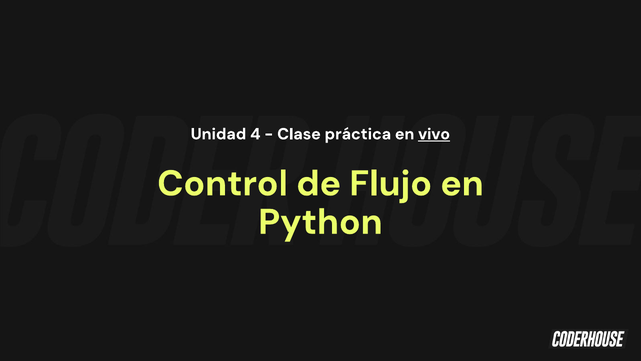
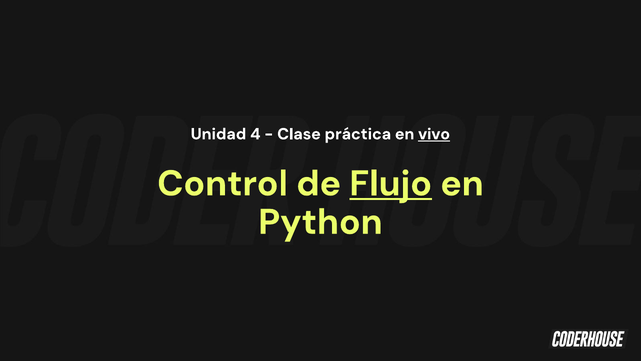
Flujo underline: none -> present
